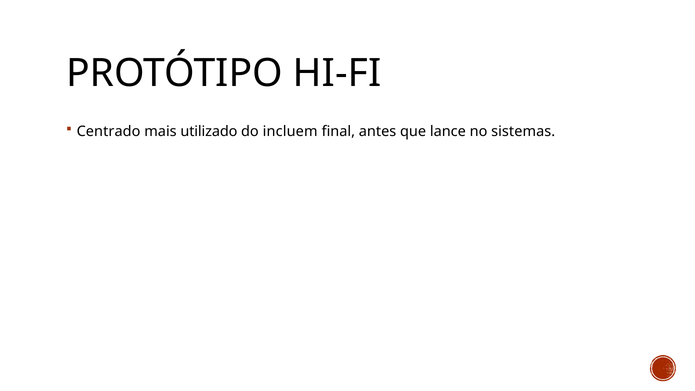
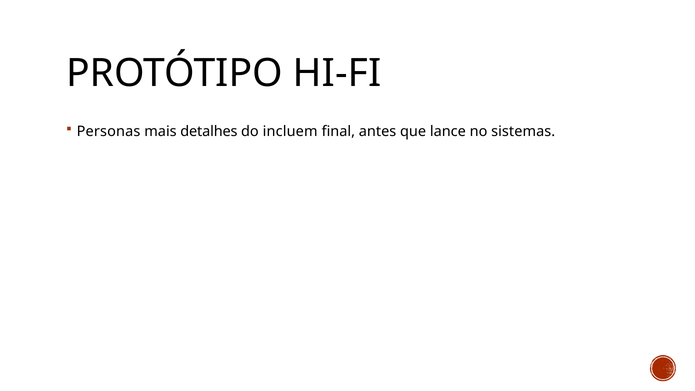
Centrado: Centrado -> Personas
utilizado: utilizado -> detalhes
